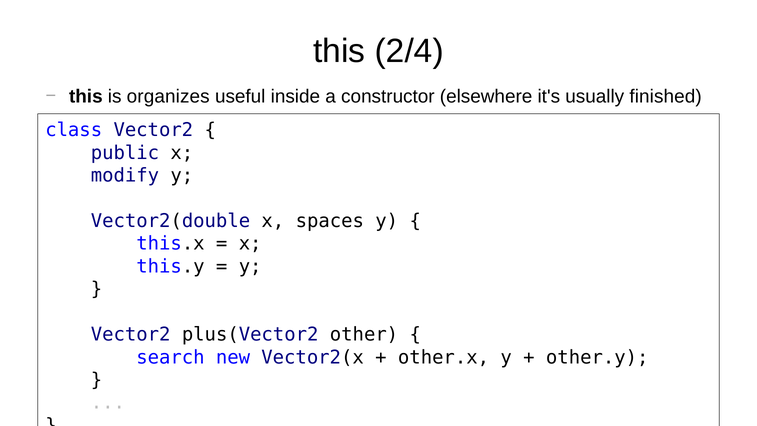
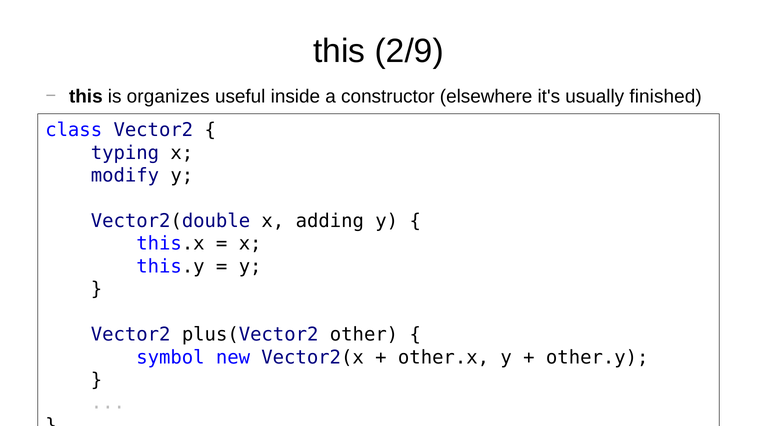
2/4: 2/4 -> 2/9
public: public -> typing
spaces: spaces -> adding
search: search -> symbol
